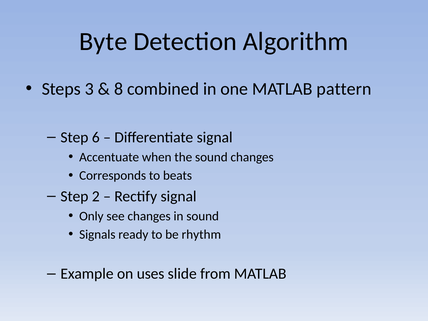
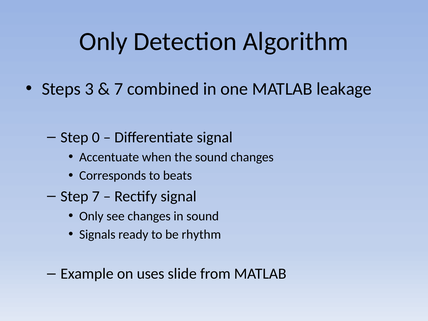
Byte at (103, 41): Byte -> Only
8 at (119, 89): 8 -> 7
pattern: pattern -> leakage
6: 6 -> 0
Step 2: 2 -> 7
